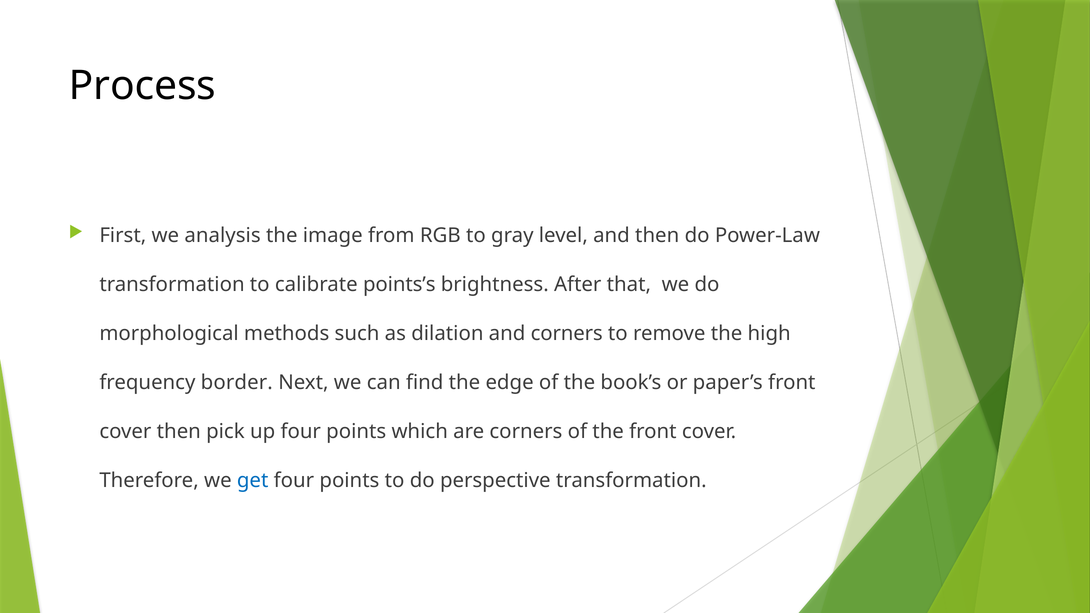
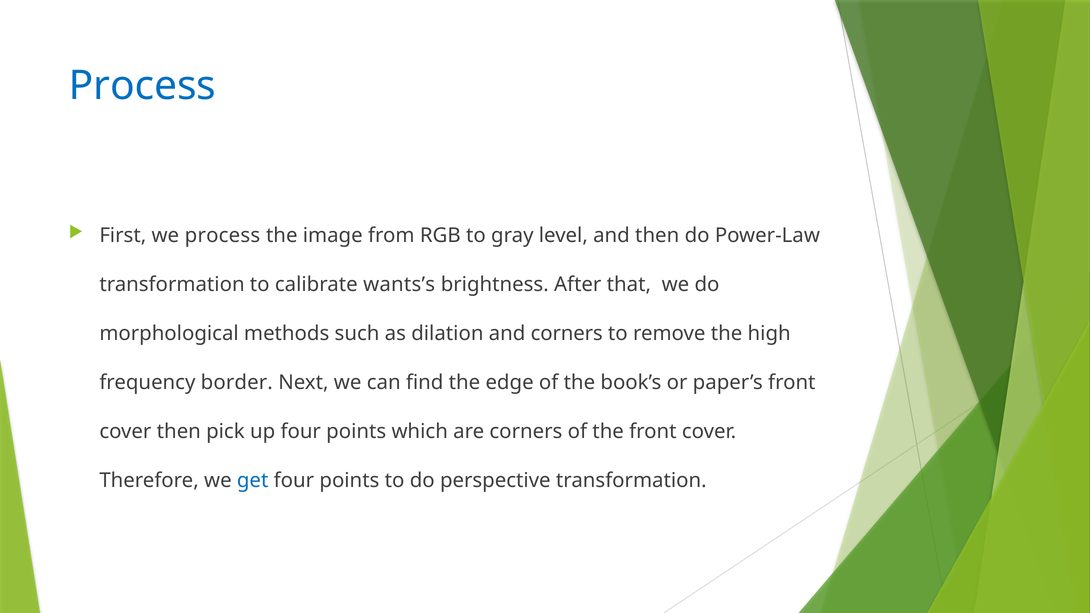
Process at (142, 86) colour: black -> blue
we analysis: analysis -> process
points’s: points’s -> wants’s
